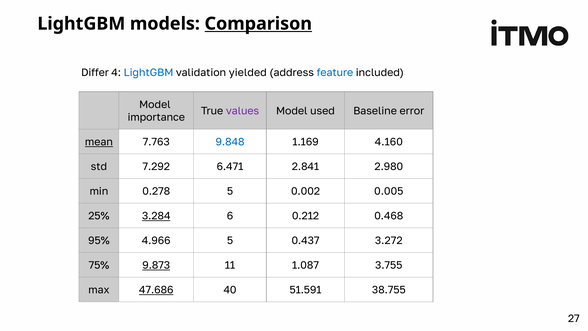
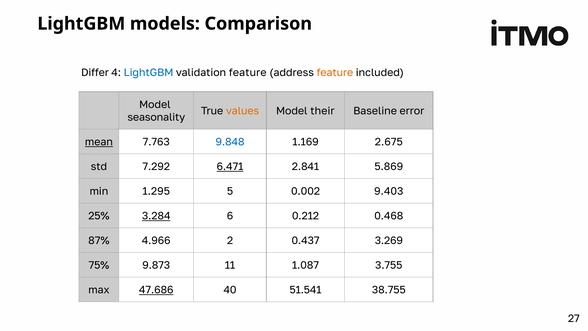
Comparison underline: present -> none
validation yielded: yielded -> feature
feature at (335, 73) colour: blue -> orange
values colour: purple -> orange
used: used -> their
importance: importance -> seasonality
4.160: 4.160 -> 2.675
6.471 underline: none -> present
2.980: 2.980 -> 5.869
0.278: 0.278 -> 1.295
0.005: 0.005 -> 9.403
95%: 95% -> 87%
4.966 5: 5 -> 2
3.272: 3.272 -> 3.269
9.873 underline: present -> none
51.591: 51.591 -> 51.541
